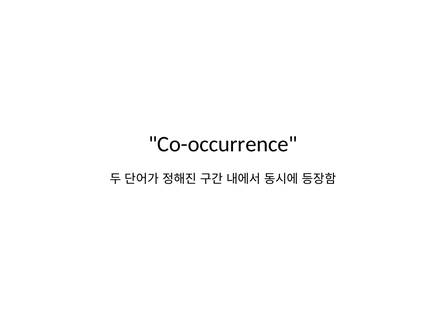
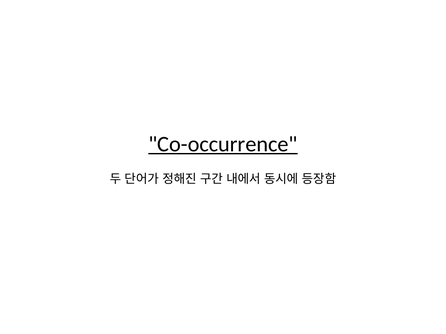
Co-occurrence underline: none -> present
